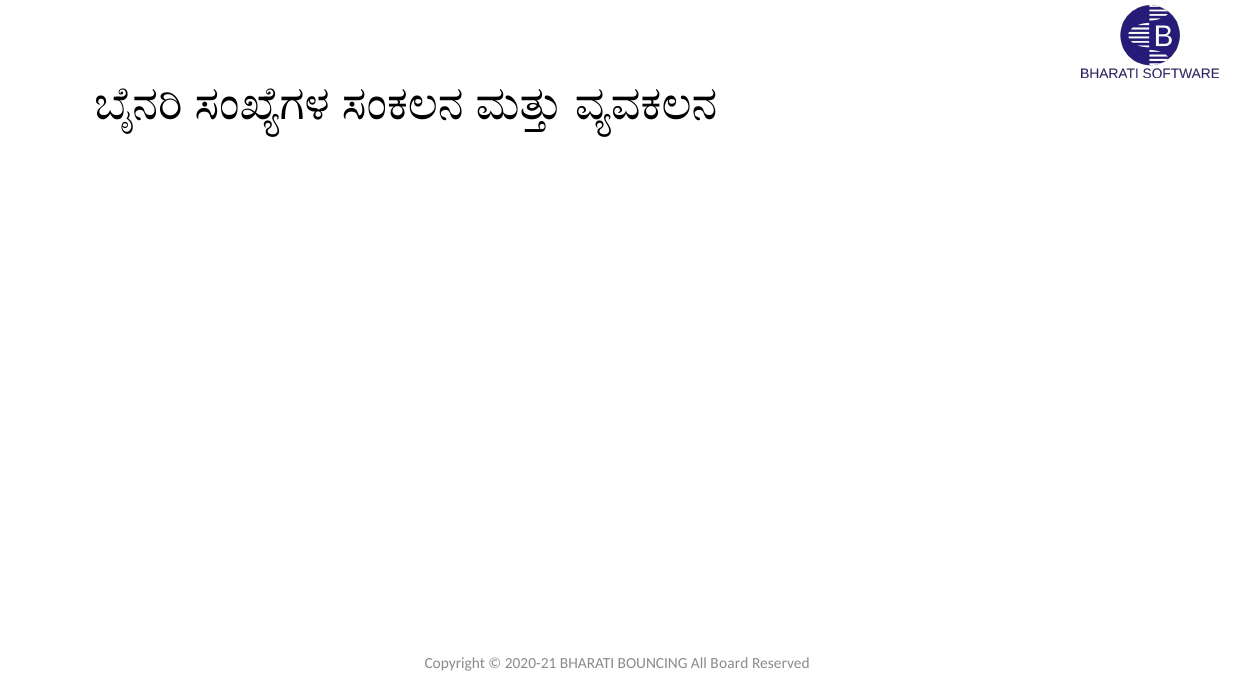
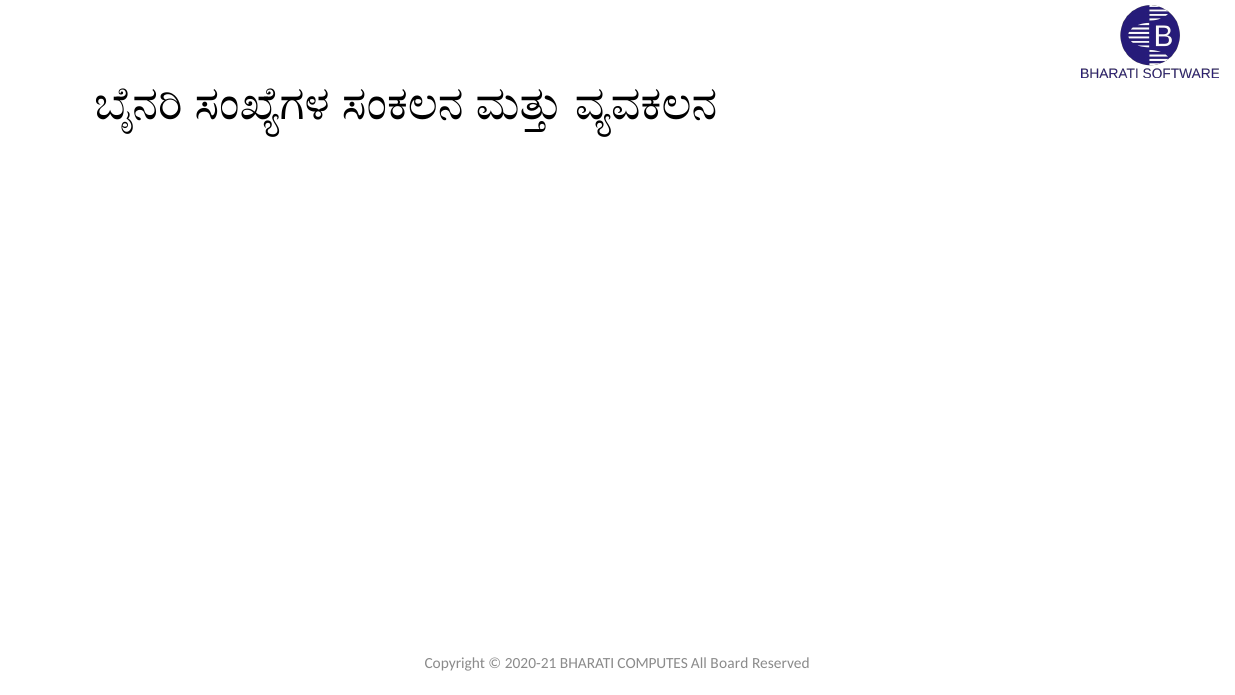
BOUNCING: BOUNCING -> COMPUTES
